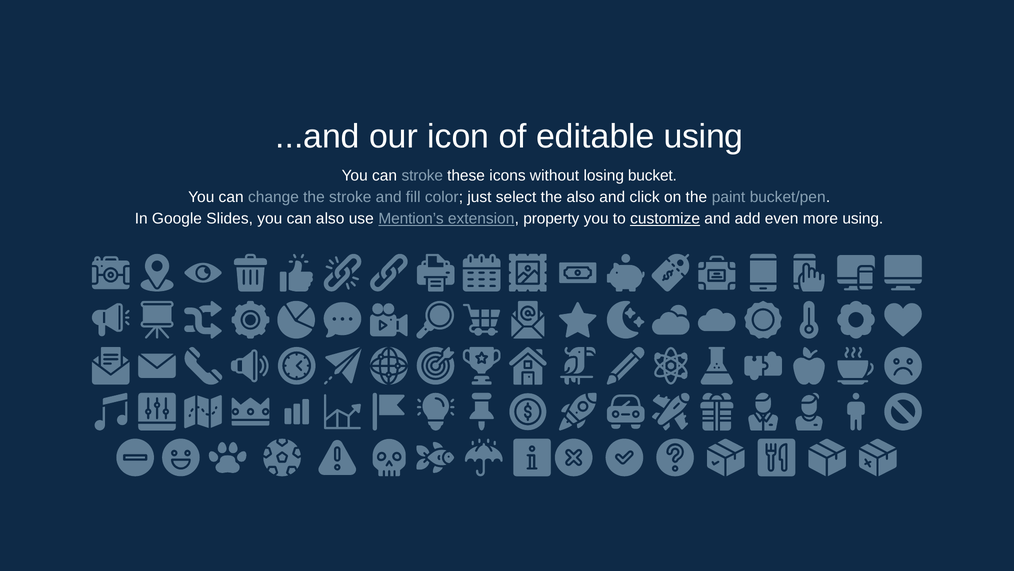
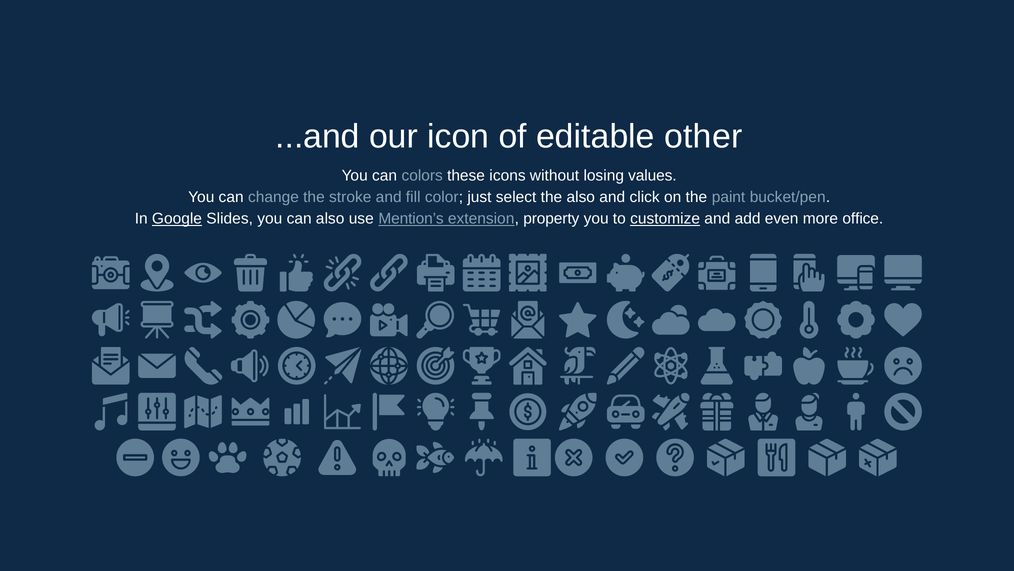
editable using: using -> other
can stroke: stroke -> colors
bucket: bucket -> values
Google underline: none -> present
more using: using -> office
